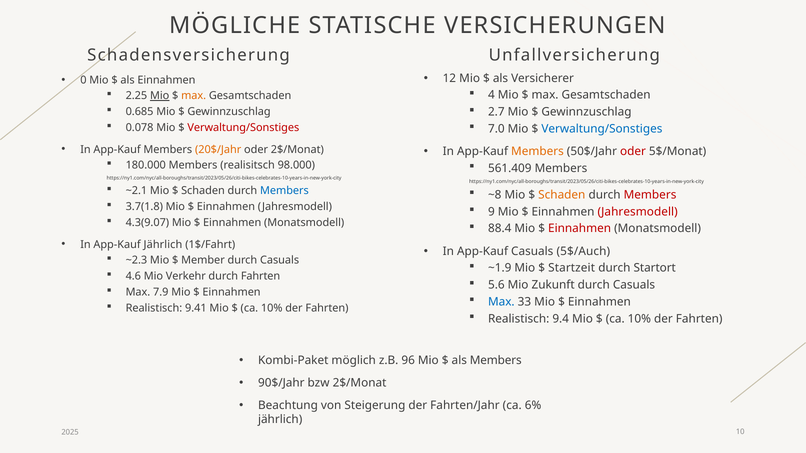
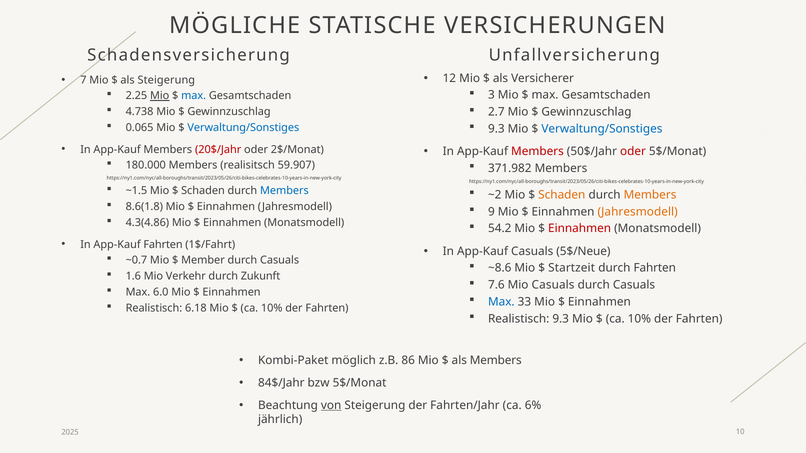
0: 0 -> 7
als Einnahmen: Einnahmen -> Steigerung
4: 4 -> 3
max at (194, 96) colour: orange -> blue
0.685: 0.685 -> 4.738
0.078: 0.078 -> 0.065
Verwaltung/Sonstiges at (243, 128) colour: red -> blue
7.0 at (496, 129): 7.0 -> 9.3
20$/Jahr colour: orange -> red
Members at (537, 152) colour: orange -> red
98.000: 98.000 -> 59.907
561.409: 561.409 -> 371.982
~2.1: ~2.1 -> ~1.5
~8: ~8 -> ~2
Members at (650, 195) colour: red -> orange
3.7(1.8: 3.7(1.8 -> 8.6(1.8
Jahresmodell at (638, 212) colour: red -> orange
4.3(9.07: 4.3(9.07 -> 4.3(4.86
88.4: 88.4 -> 54.2
App-Kauf Jährlich: Jährlich -> Fahrten
5$/Auch: 5$/Auch -> 5$/Neue
~2.3: ~2.3 -> ~0.7
~1.9: ~1.9 -> ~8.6
durch Startort: Startort -> Fahrten
4.6: 4.6 -> 1.6
durch Fahrten: Fahrten -> Zukunft
5.6: 5.6 -> 7.6
Mio Zukunft: Zukunft -> Casuals
7.9: 7.9 -> 6.0
9.41: 9.41 -> 6.18
Realistisch 9.4: 9.4 -> 9.3
96: 96 -> 86
90$/Jahr: 90$/Jahr -> 84$/Jahr
bzw 2$/Monat: 2$/Monat -> 5$/Monat
von underline: none -> present
